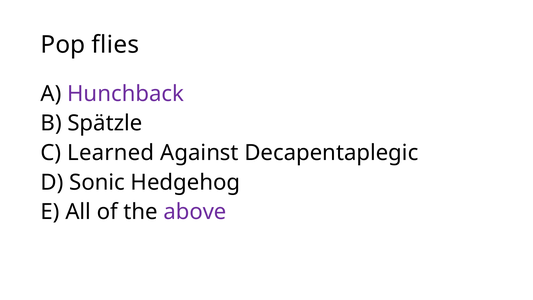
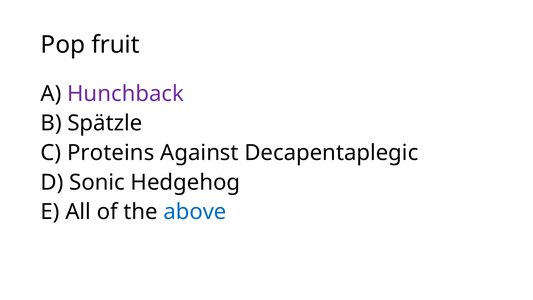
flies: flies -> fruit
Learned: Learned -> Proteins
above colour: purple -> blue
